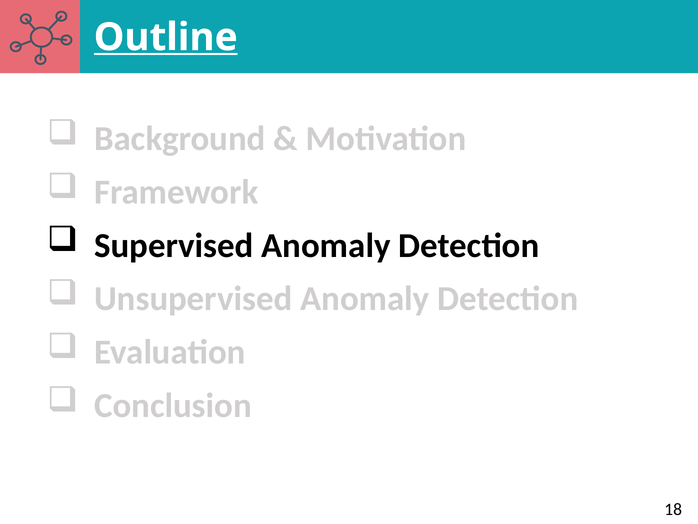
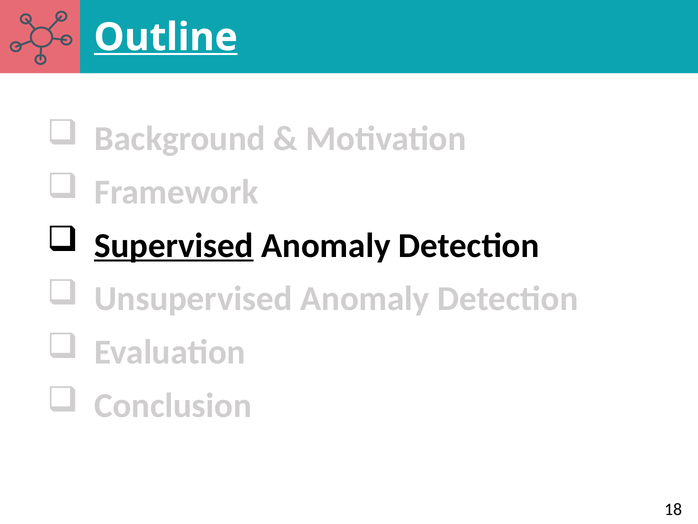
Supervised underline: none -> present
